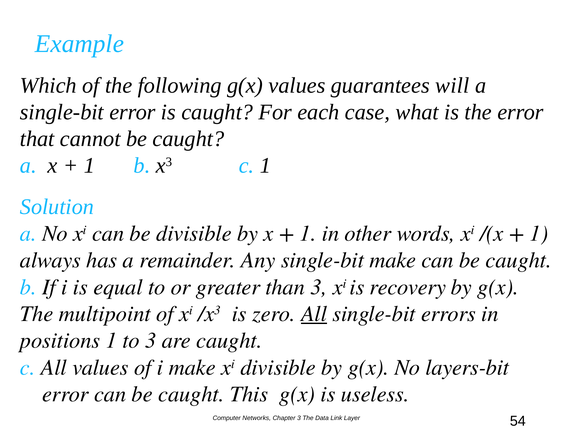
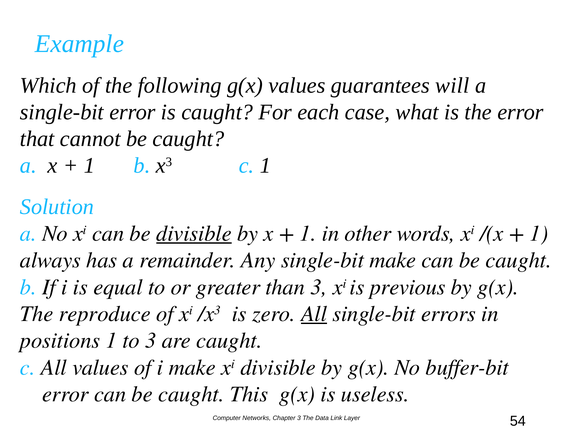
divisible at (194, 233) underline: none -> present
recovery: recovery -> previous
multipoint: multipoint -> reproduce
layers-bit: layers-bit -> buffer-bit
